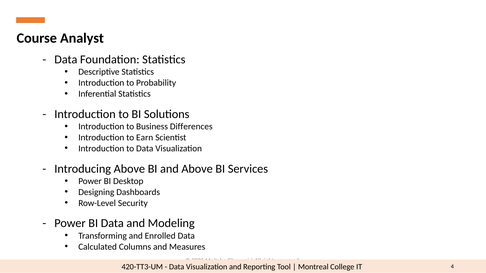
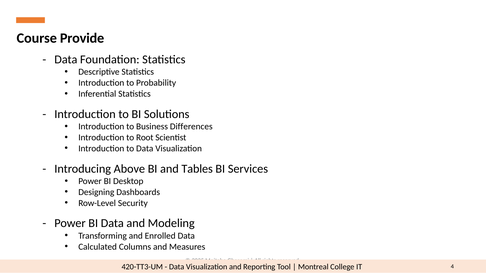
Analyst: Analyst -> Provide
Earn: Earn -> Root
and Above: Above -> Tables
